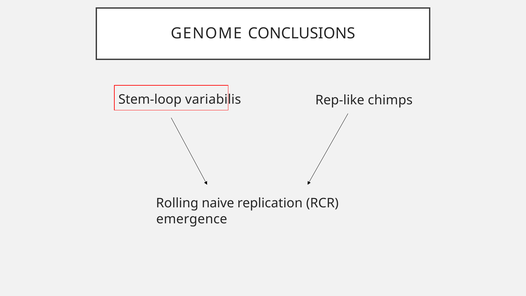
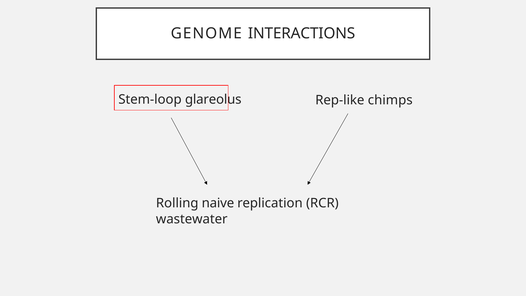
CONCLUSIONS: CONCLUSIONS -> INTERACTIONS
variabilis: variabilis -> glareolus
emergence: emergence -> wastewater
